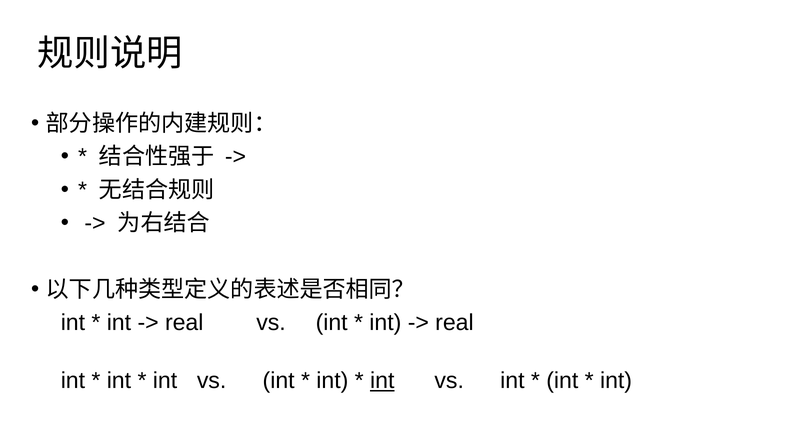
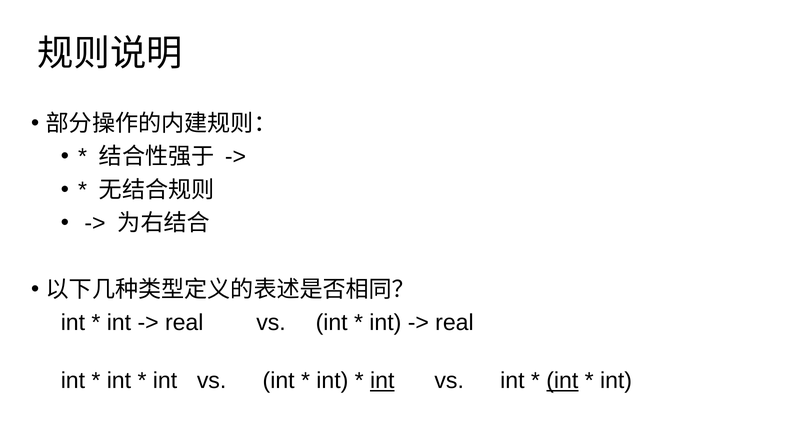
int at (562, 381) underline: none -> present
